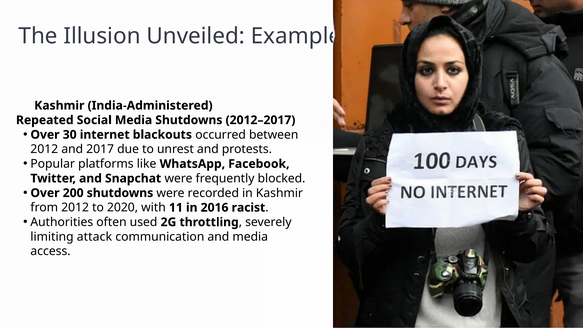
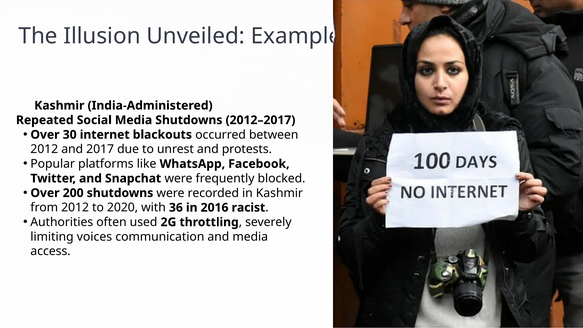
11: 11 -> 36
attack: attack -> voices
